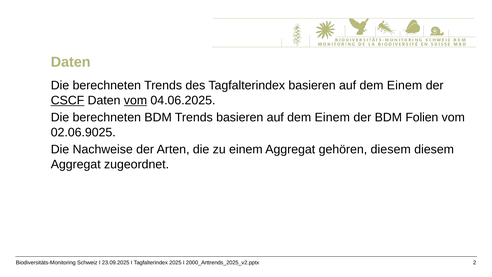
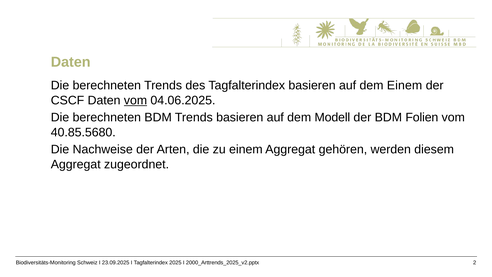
CSCF underline: present -> none
Einem at (332, 117): Einem -> Modell
02.06.9025: 02.06.9025 -> 40.85.5680
gehören diesem: diesem -> werden
